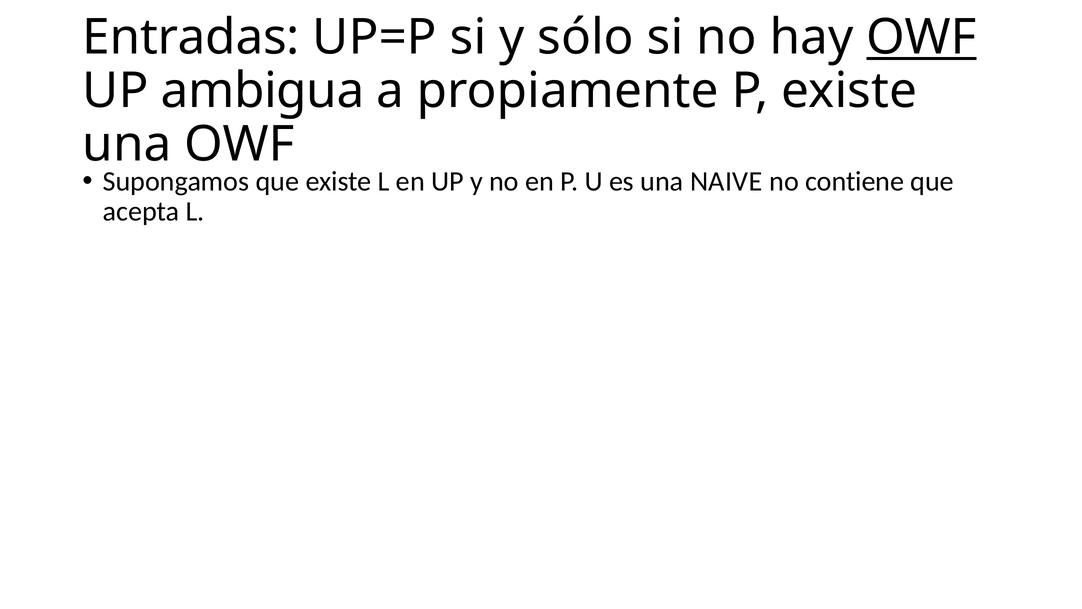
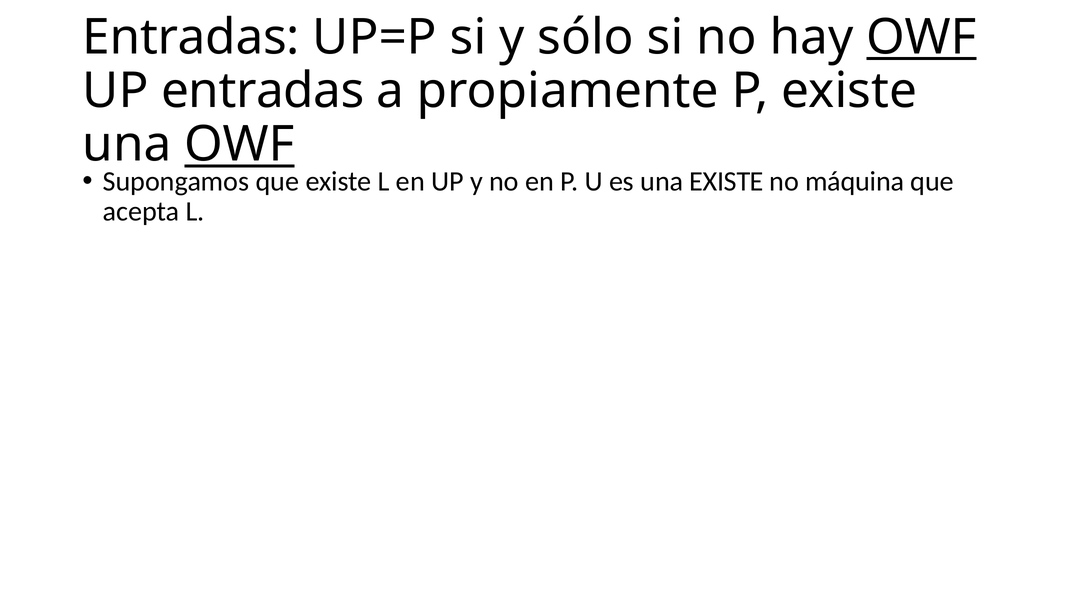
UP ambigua: ambigua -> entradas
OWF at (240, 144) underline: none -> present
una NAIVE: NAIVE -> EXISTE
no contiene: contiene -> máquina
